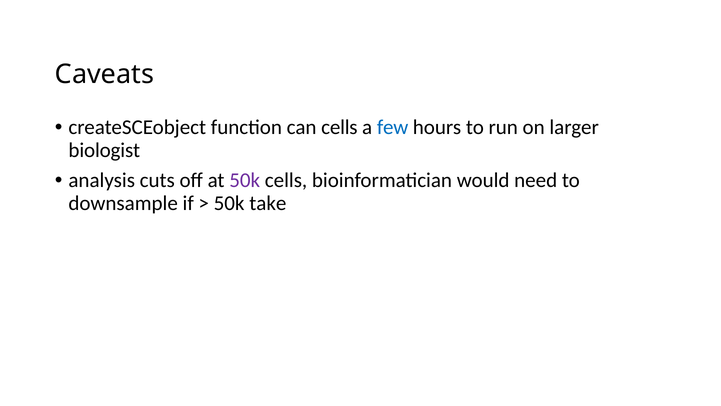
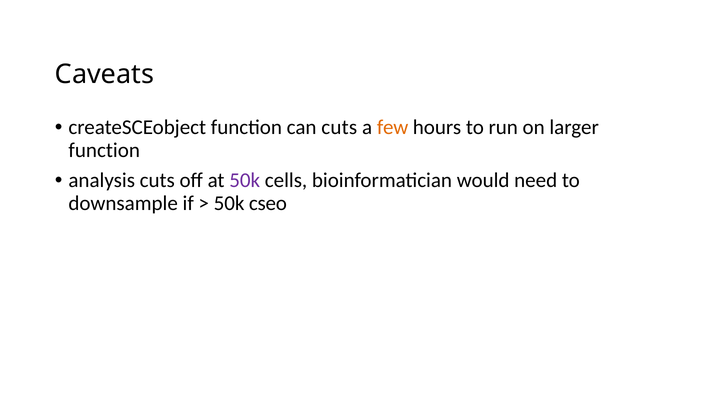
can cells: cells -> cuts
few colour: blue -> orange
biologist at (104, 150): biologist -> function
take: take -> cseo
